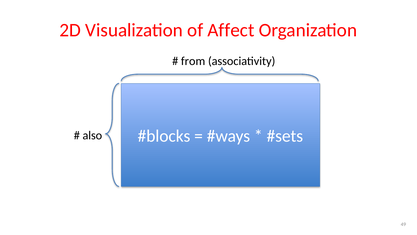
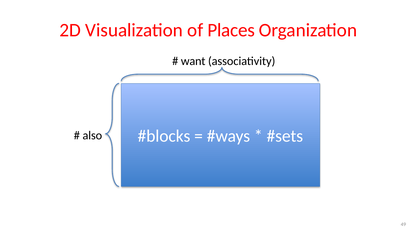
Affect: Affect -> Places
from: from -> want
